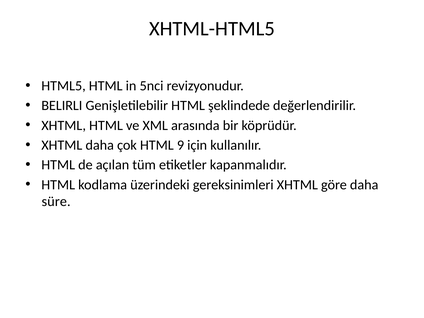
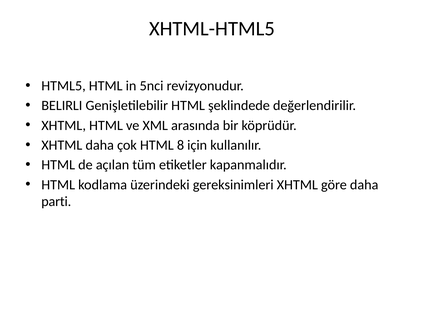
9: 9 -> 8
süre: süre -> parti
